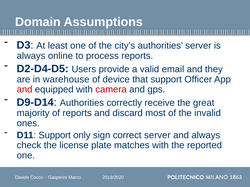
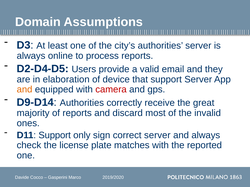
warehouse: warehouse -> elaboration
support Officer: Officer -> Server
and at (25, 90) colour: red -> orange
